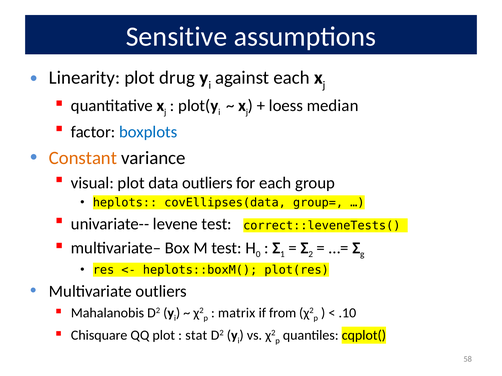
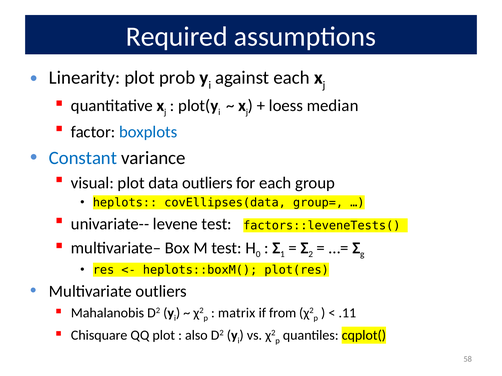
Sensitive: Sensitive -> Required
drug: drug -> prob
Constant colour: orange -> blue
correct::leveneTests(: correct::leveneTests( -> factors::leveneTests(
.10: .10 -> .11
stat: stat -> also
